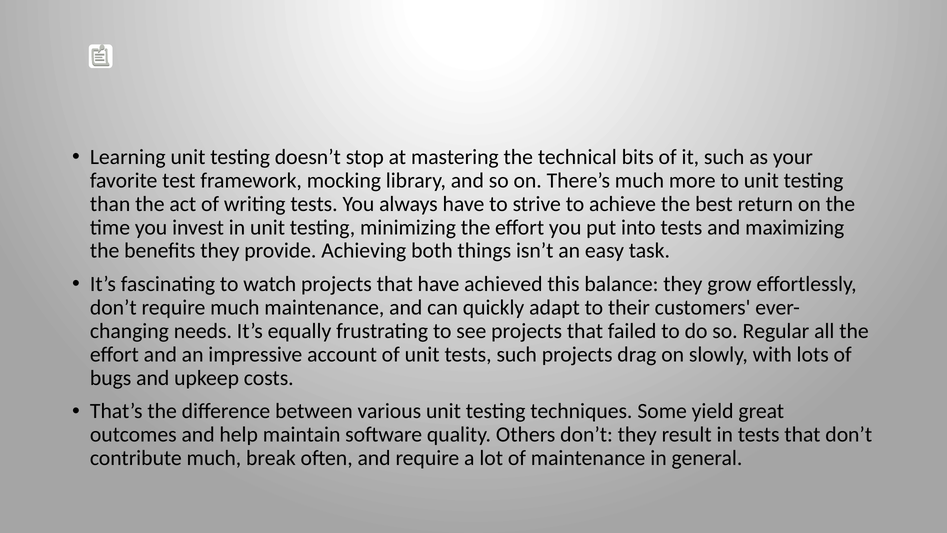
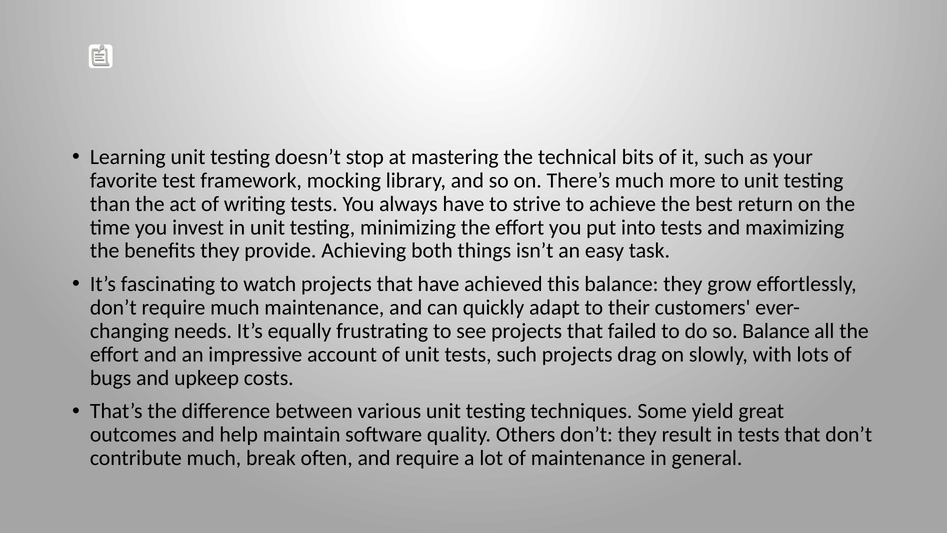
so Regular: Regular -> Balance
